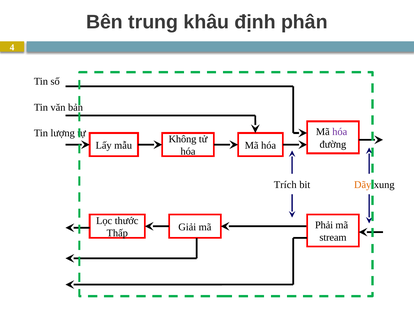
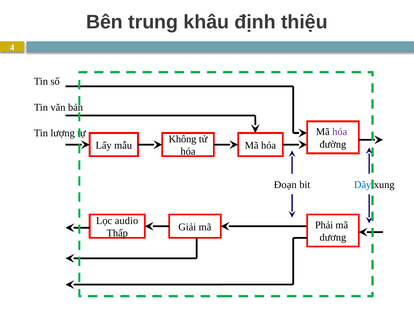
phân: phân -> thiệu
Trích: Trích -> Đoạn
Dãy colour: orange -> blue
thước: thước -> audio
stream: stream -> dương
